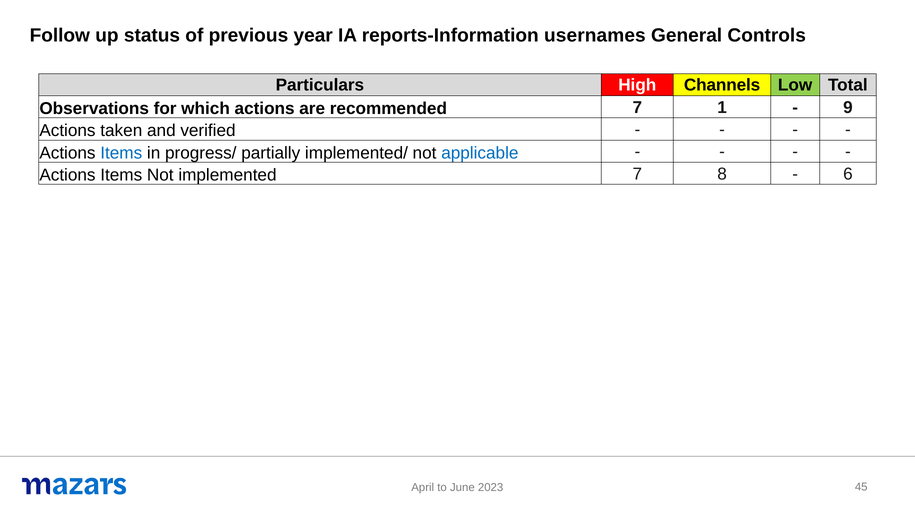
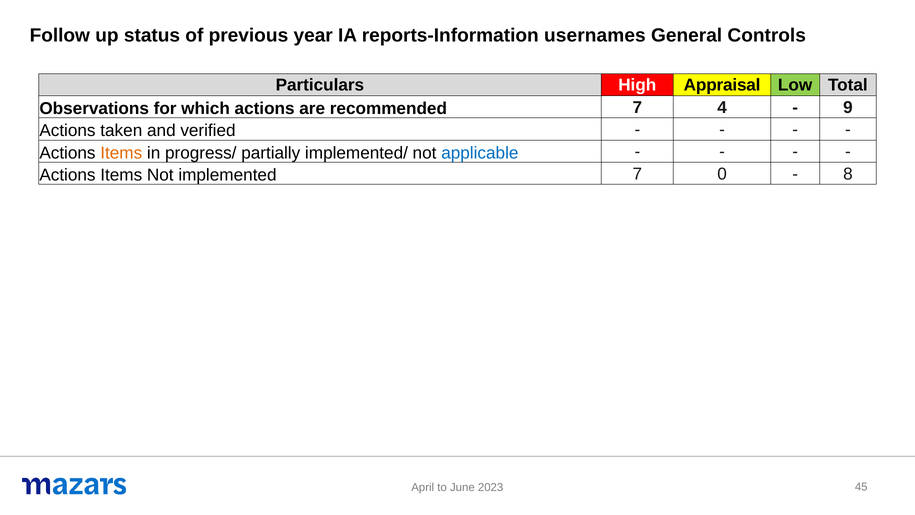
Channels: Channels -> Appraisal
7 1: 1 -> 4
Items at (121, 153) colour: blue -> orange
8: 8 -> 0
6: 6 -> 8
